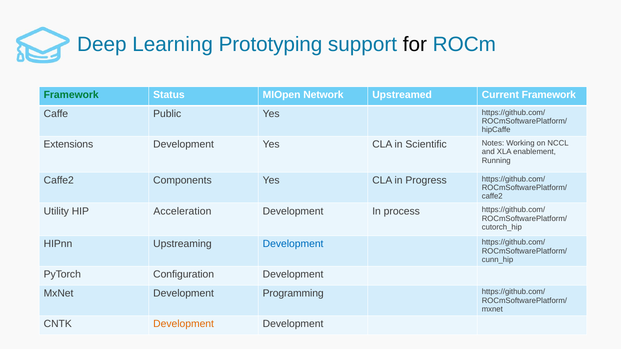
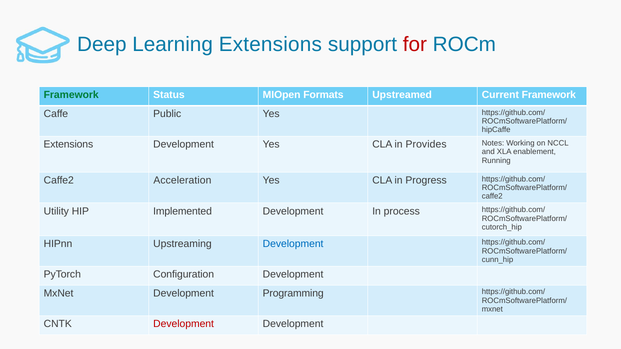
Learning Prototyping: Prototyping -> Extensions
for colour: black -> red
Network: Network -> Formats
Scientific: Scientific -> Provides
Components: Components -> Acceleration
Acceleration: Acceleration -> Implemented
Development at (184, 324) colour: orange -> red
